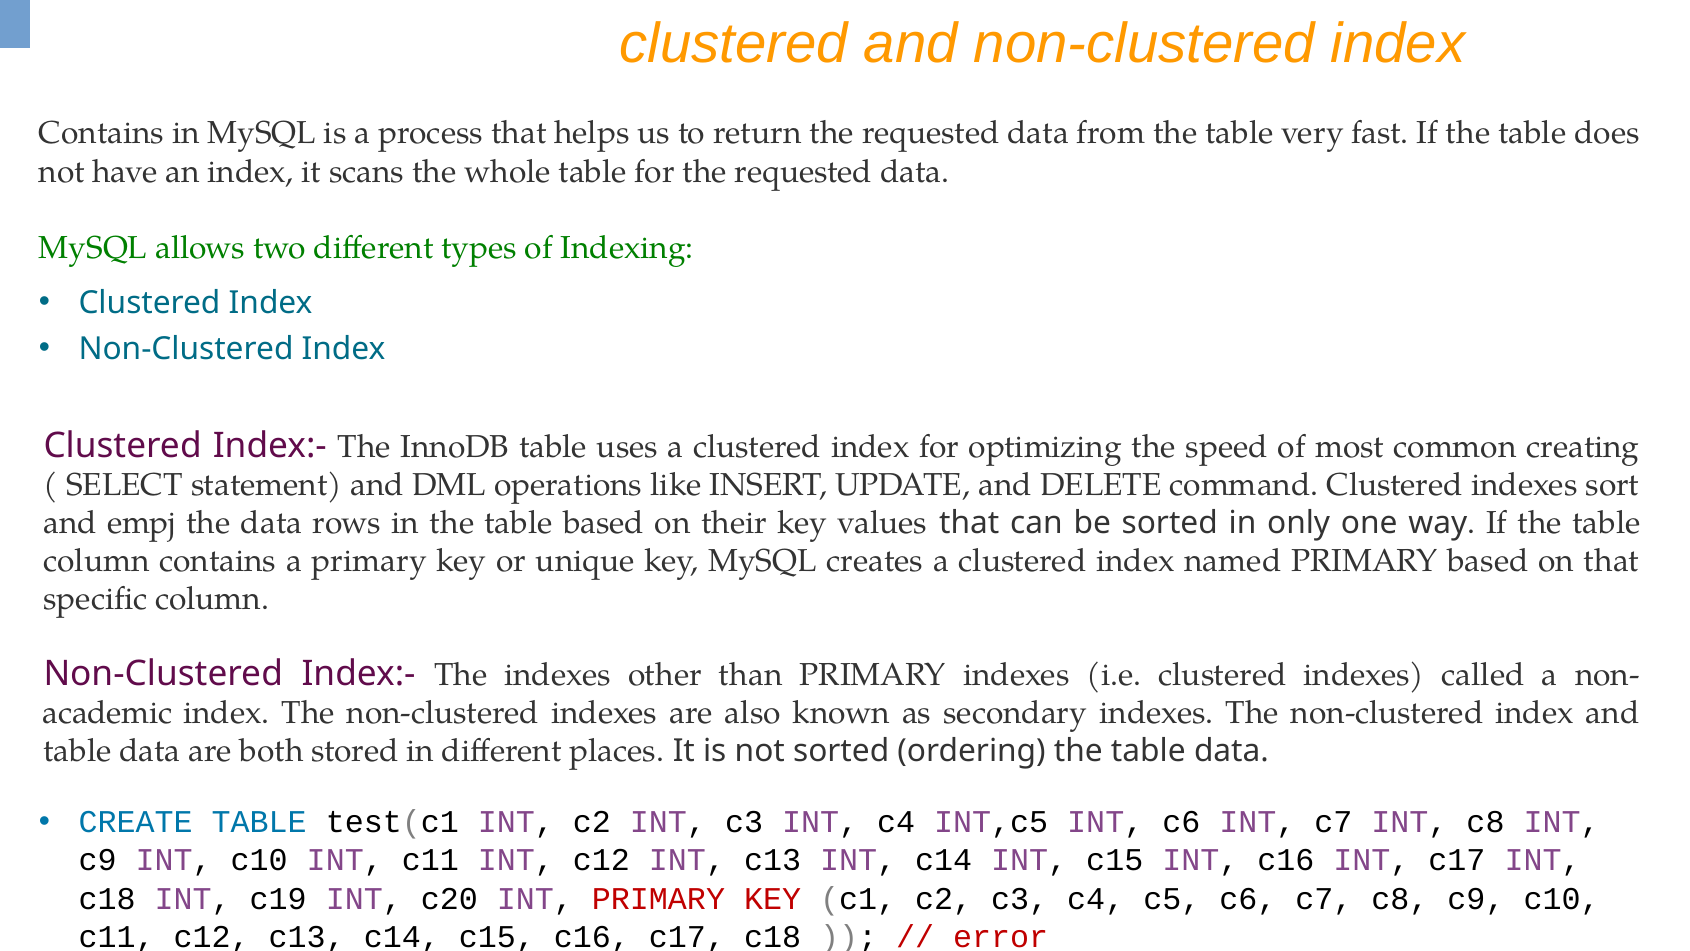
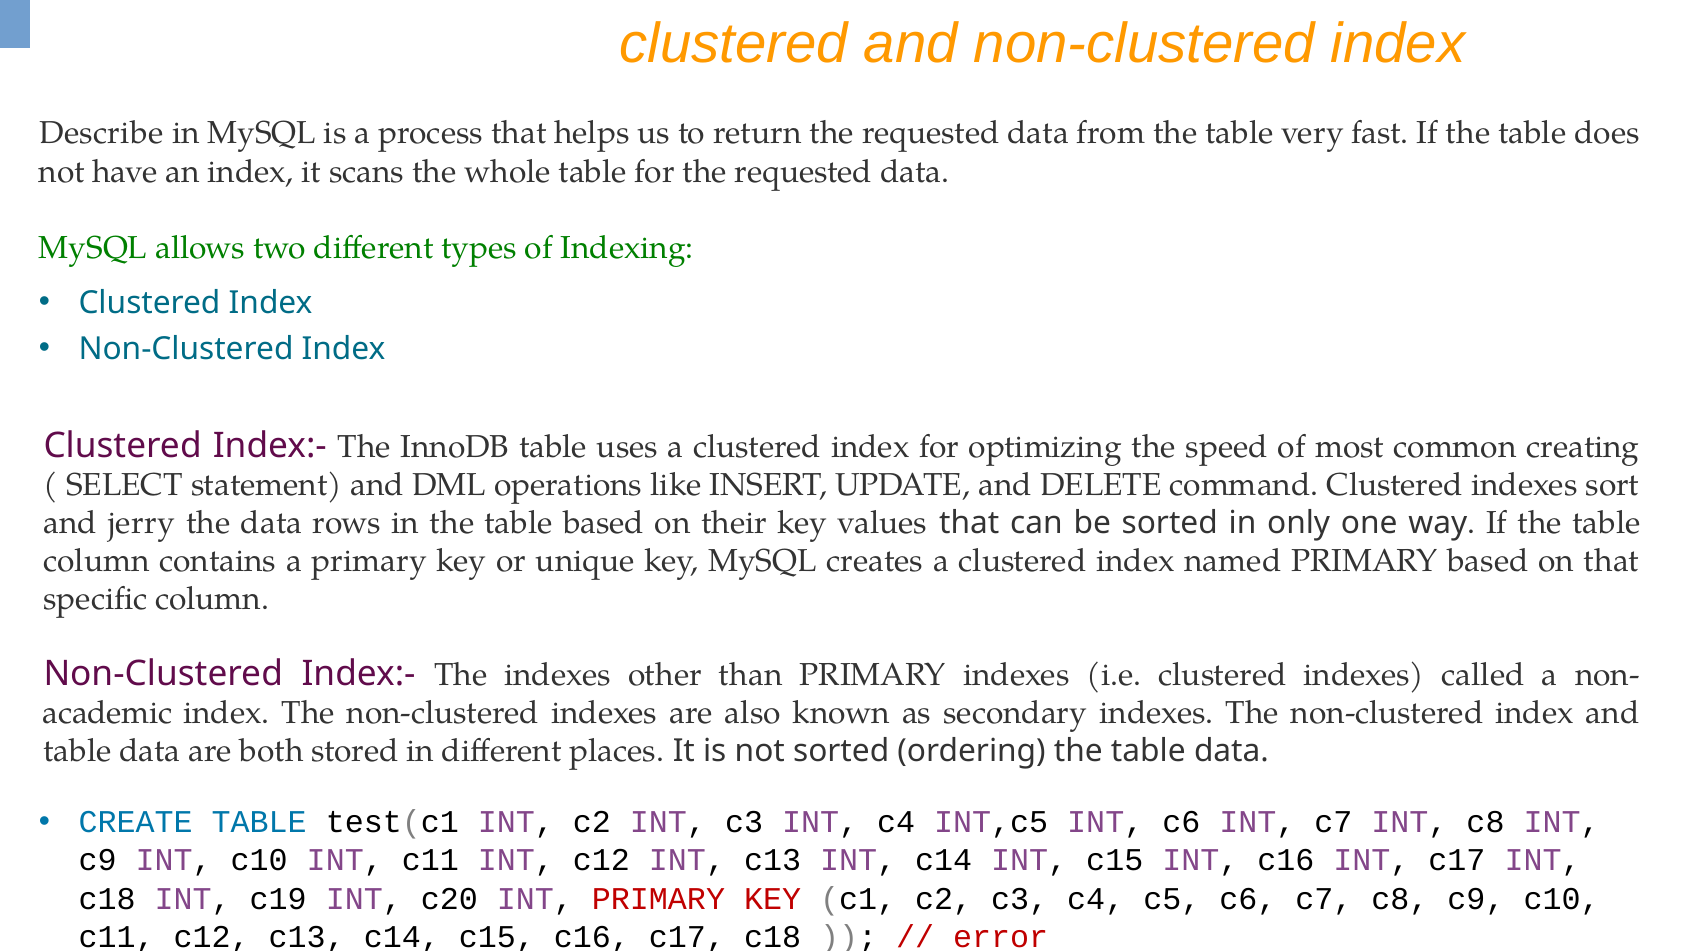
Contains at (102, 133): Contains -> Describe
empj: empj -> jerry
